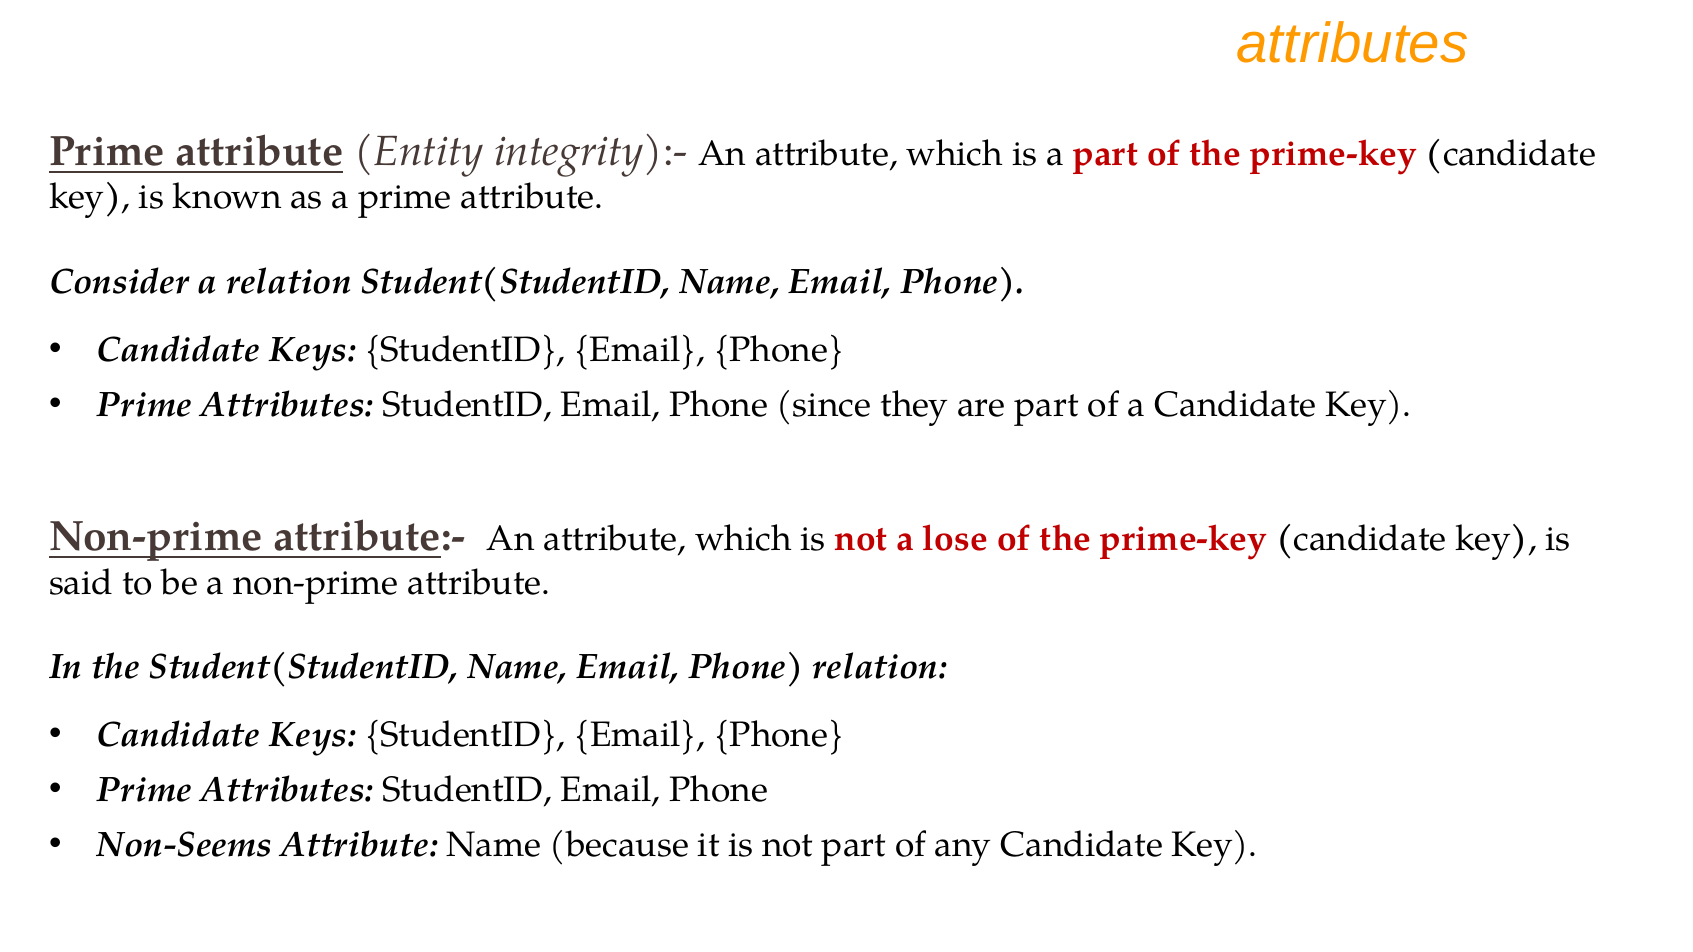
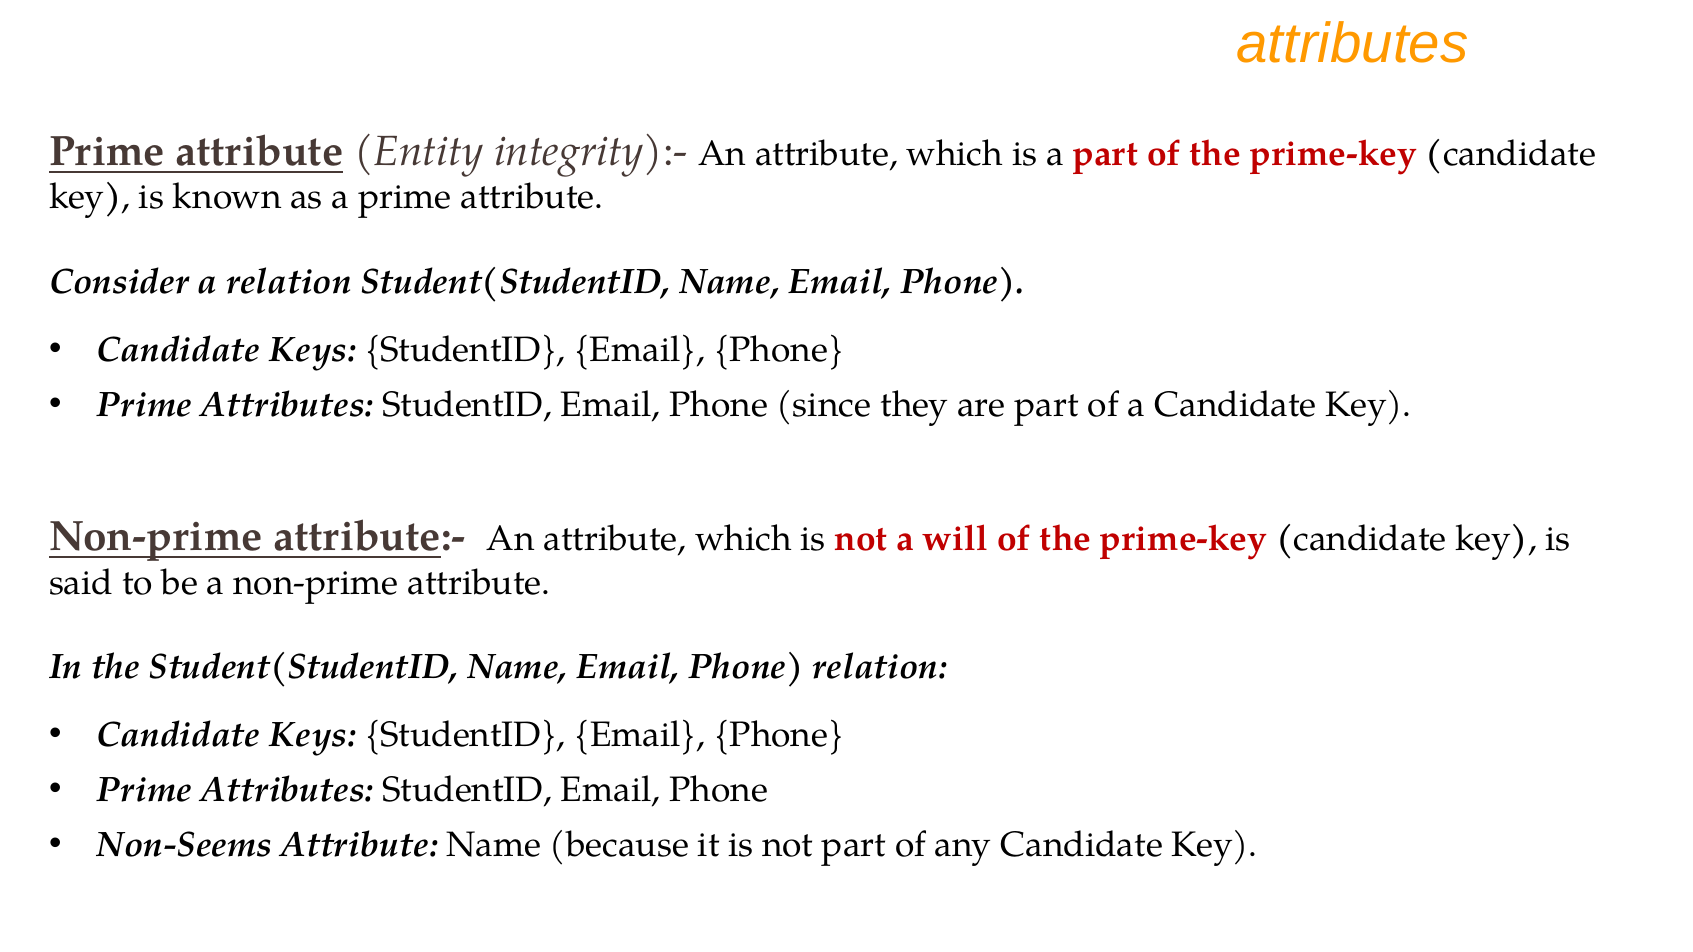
lose: lose -> will
